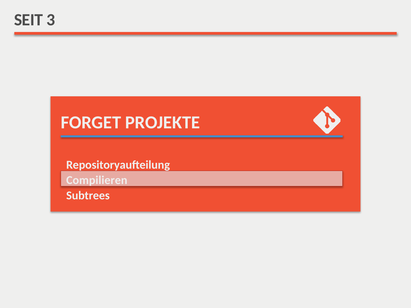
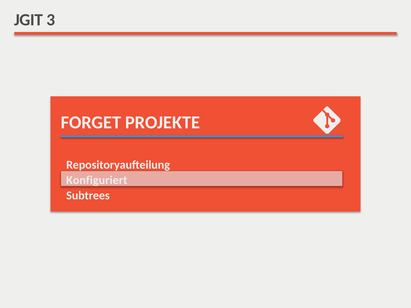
SEIT: SEIT -> JGIT
Compilieren: Compilieren -> Konfiguriert
